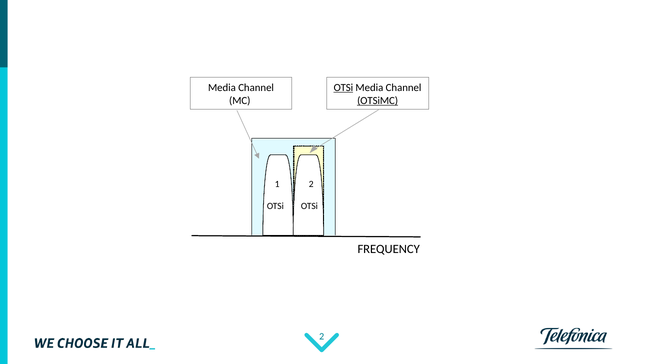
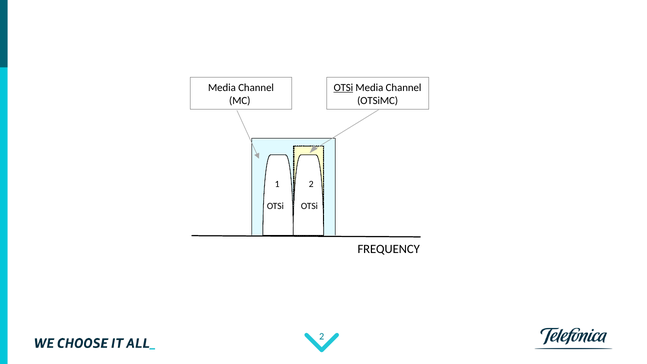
OTSiMC underline: present -> none
